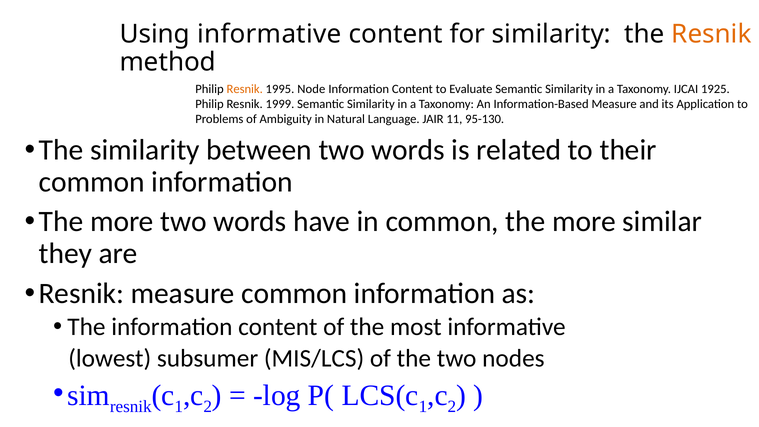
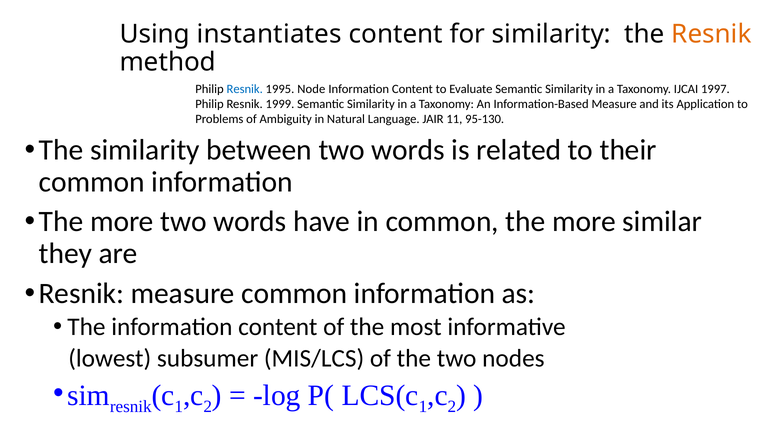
Using informative: informative -> instantiates
Resnik at (245, 89) colour: orange -> blue
1925: 1925 -> 1997
